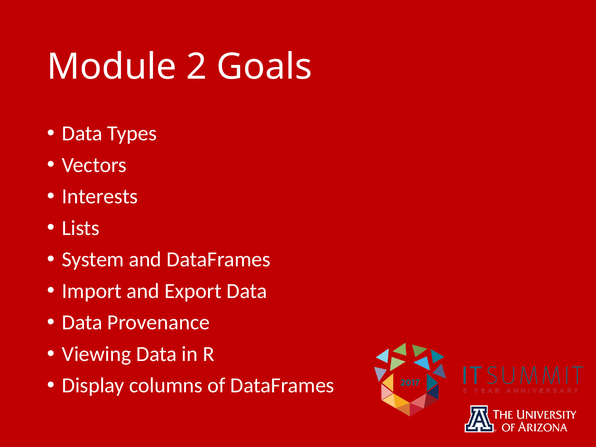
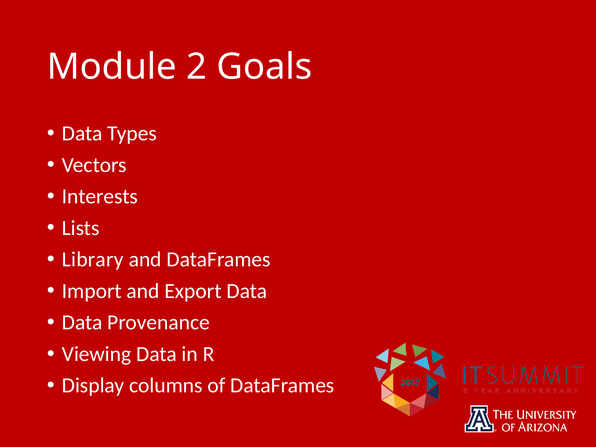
System: System -> Library
